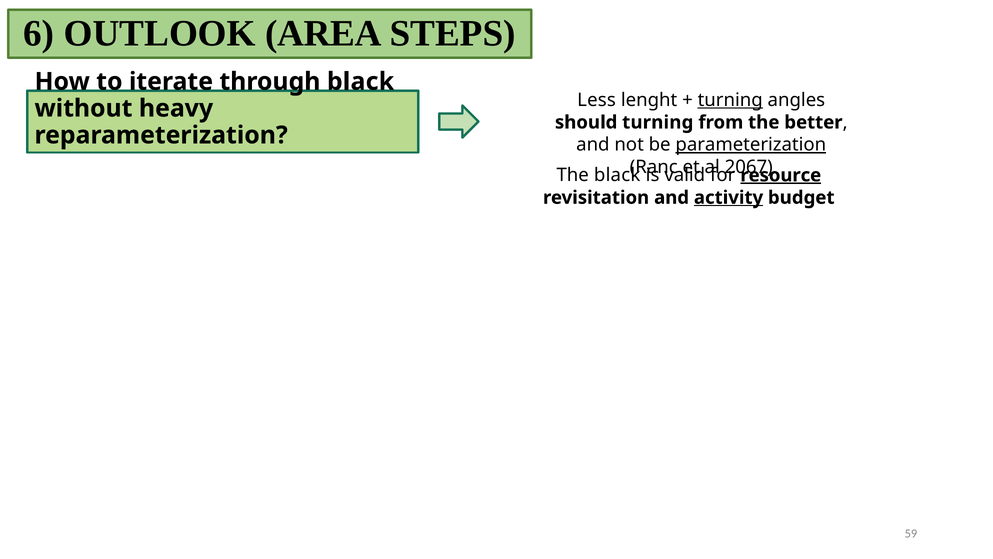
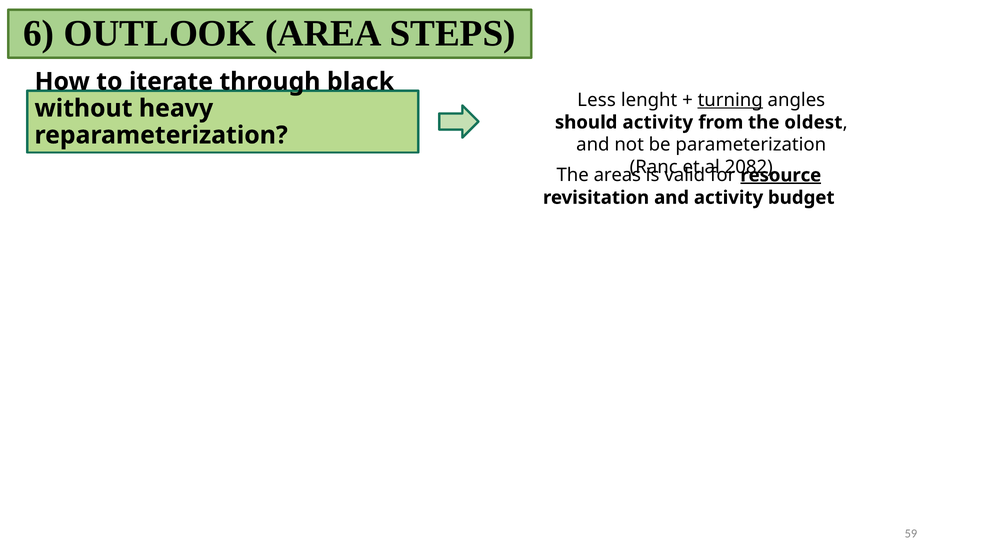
should turning: turning -> activity
better: better -> oldest
parameterization underline: present -> none
2067: 2067 -> 2082
The black: black -> areas
activity at (729, 197) underline: present -> none
